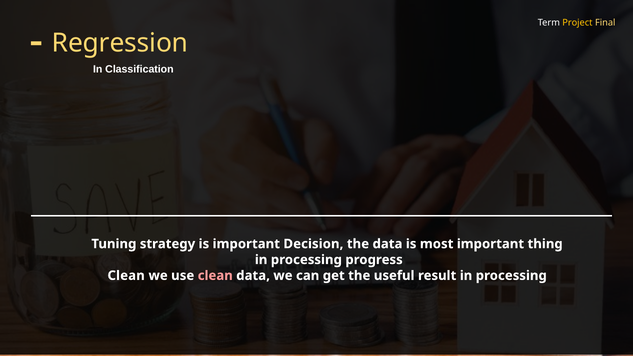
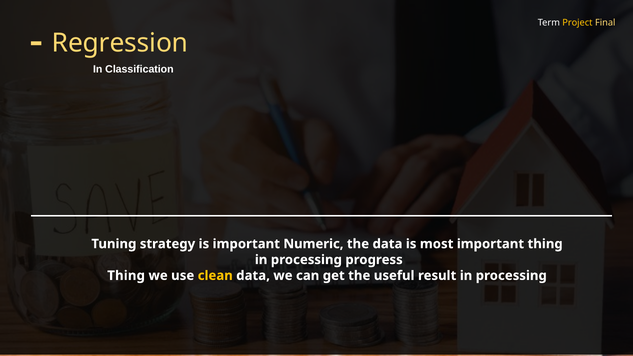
Decision: Decision -> Numeric
Clean at (126, 276): Clean -> Thing
clean at (215, 276) colour: pink -> yellow
